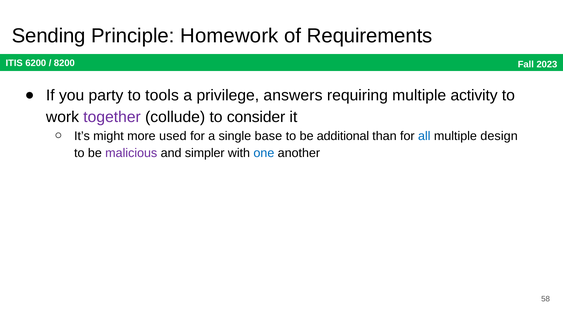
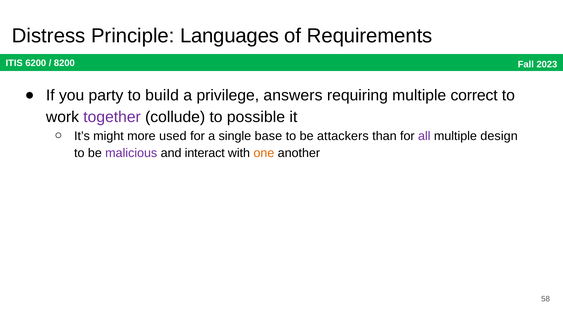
Sending: Sending -> Distress
Homework: Homework -> Languages
tools: tools -> build
activity: activity -> correct
consider: consider -> possible
additional: additional -> attackers
all colour: blue -> purple
simpler: simpler -> interact
one colour: blue -> orange
